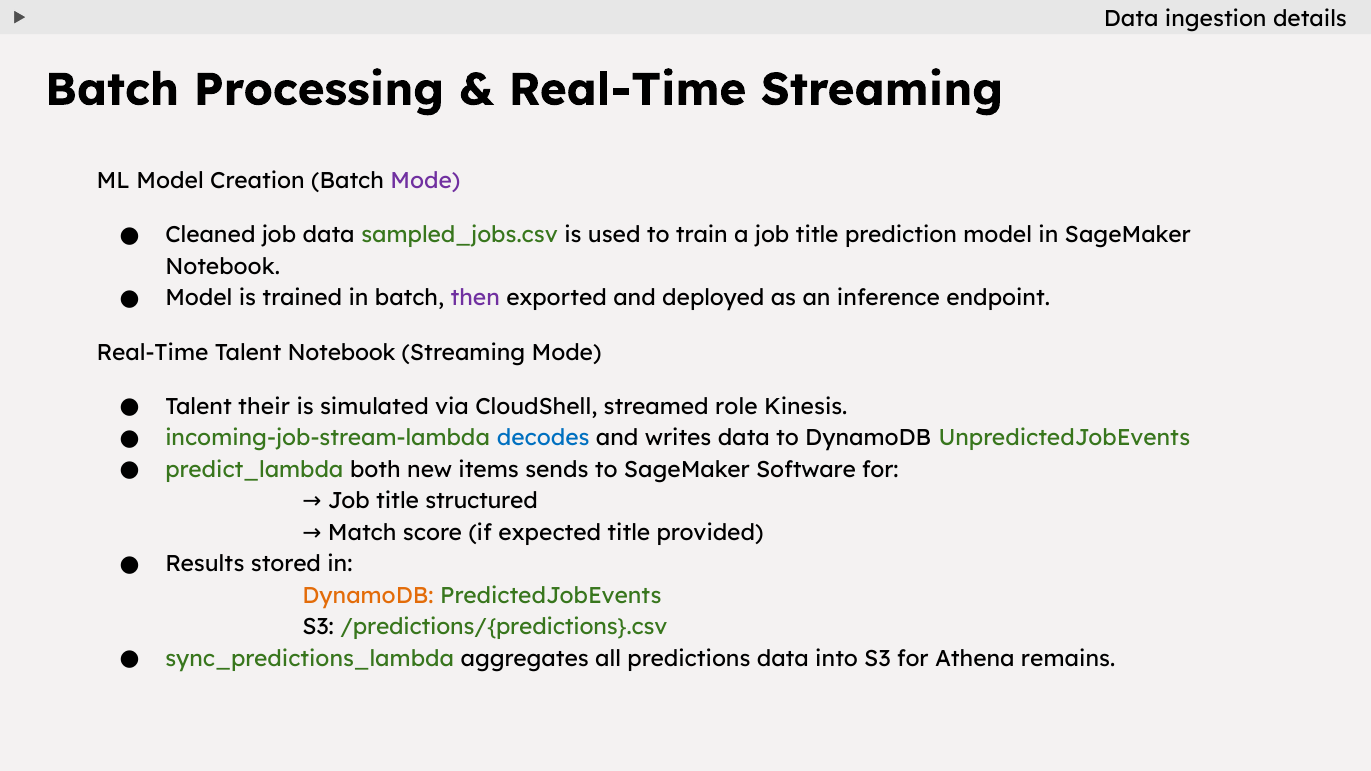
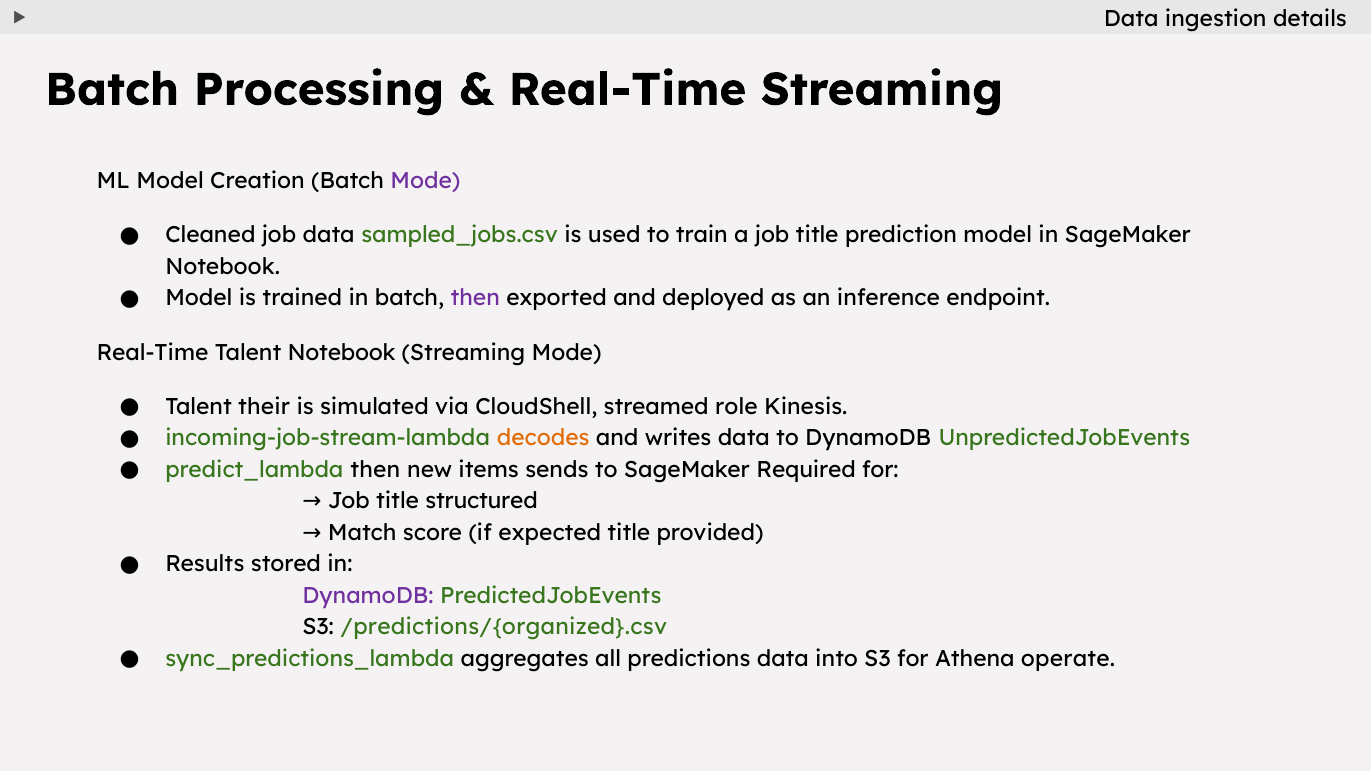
decodes colour: blue -> orange
predict_lambda both: both -> then
Software: Software -> Required
DynamoDB at (368, 596) colour: orange -> purple
/predictions/{predictions}.csv: /predictions/{predictions}.csv -> /predictions/{organized}.csv
remains: remains -> operate
